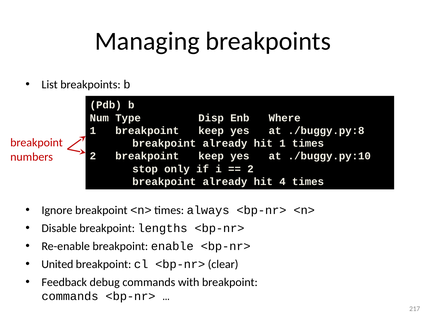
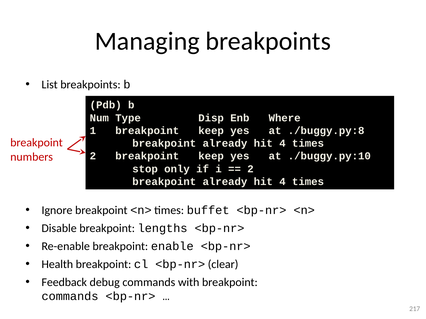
1 at (282, 144): 1 -> 4
always: always -> buffet
United: United -> Health
